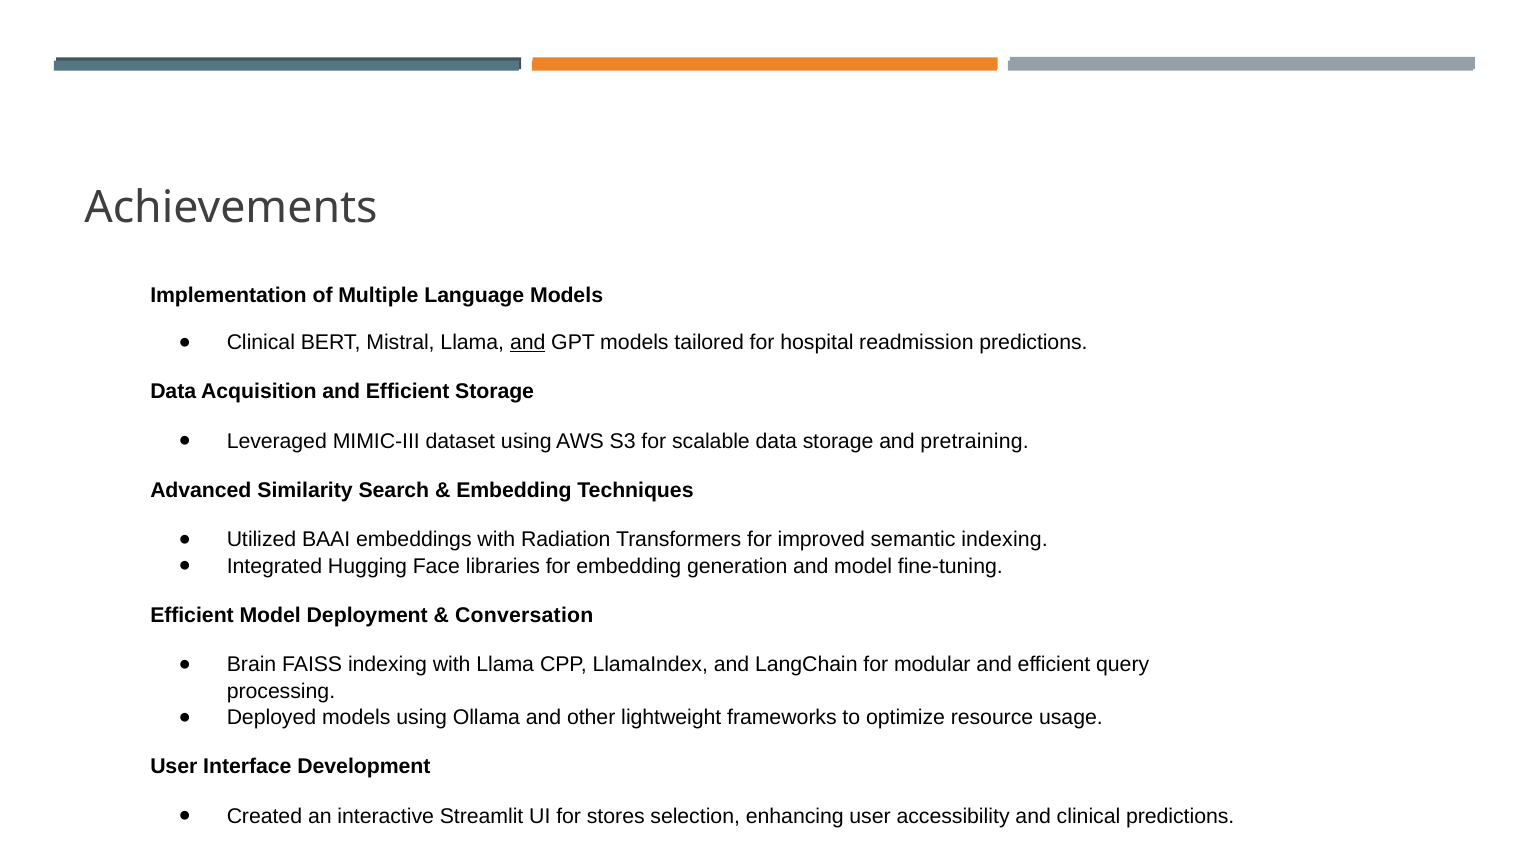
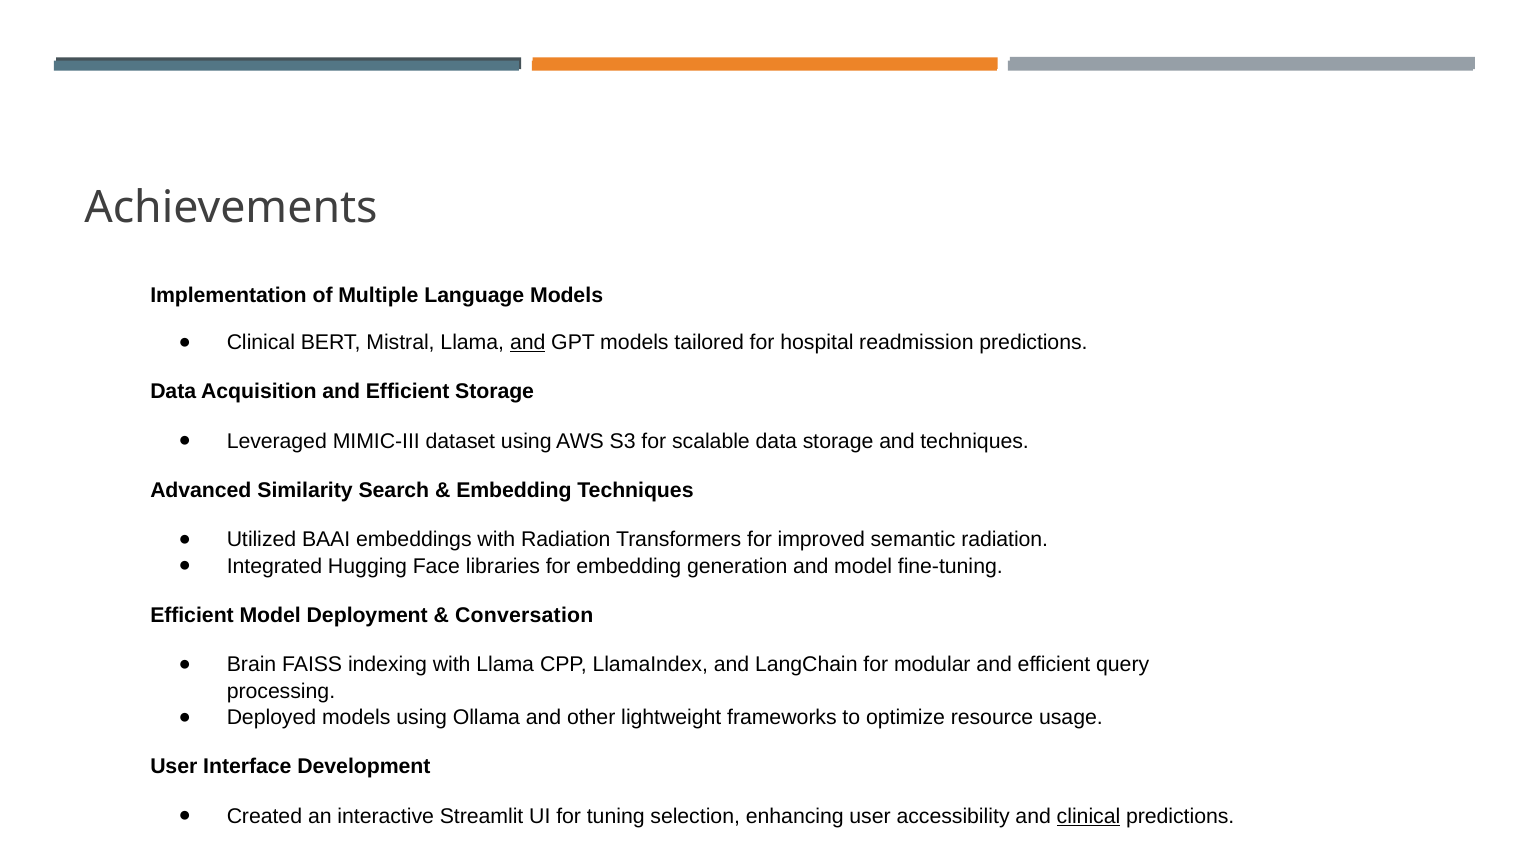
and pretraining: pretraining -> techniques
semantic indexing: indexing -> radiation
stores: stores -> tuning
clinical at (1089, 816) underline: none -> present
